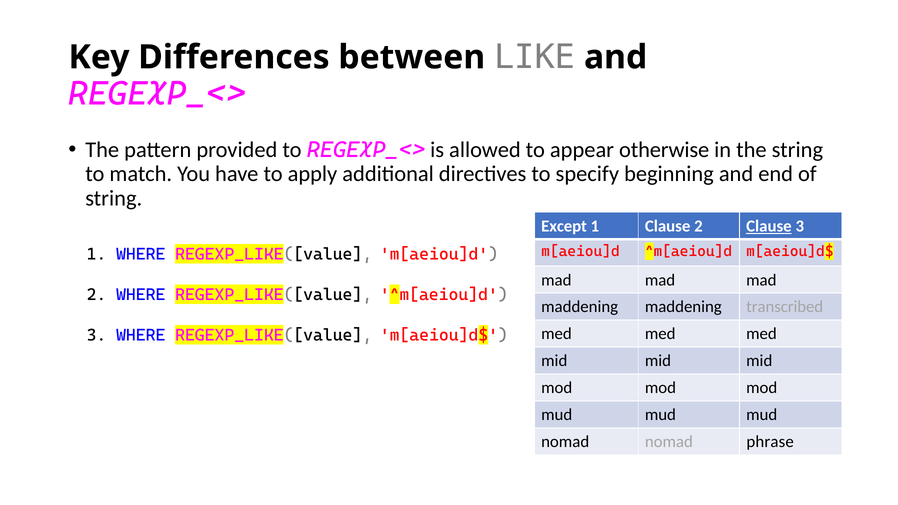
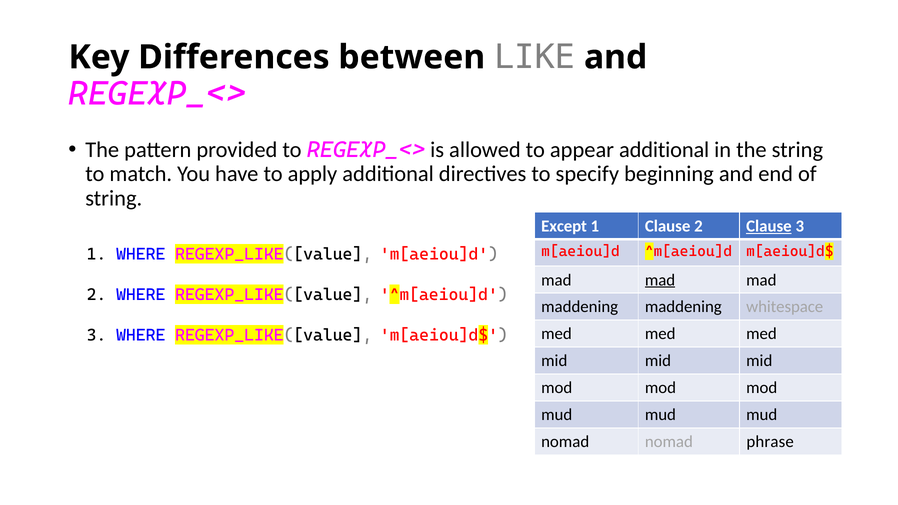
appear otherwise: otherwise -> additional
mad at (660, 280) underline: none -> present
transcribed: transcribed -> whitespace
